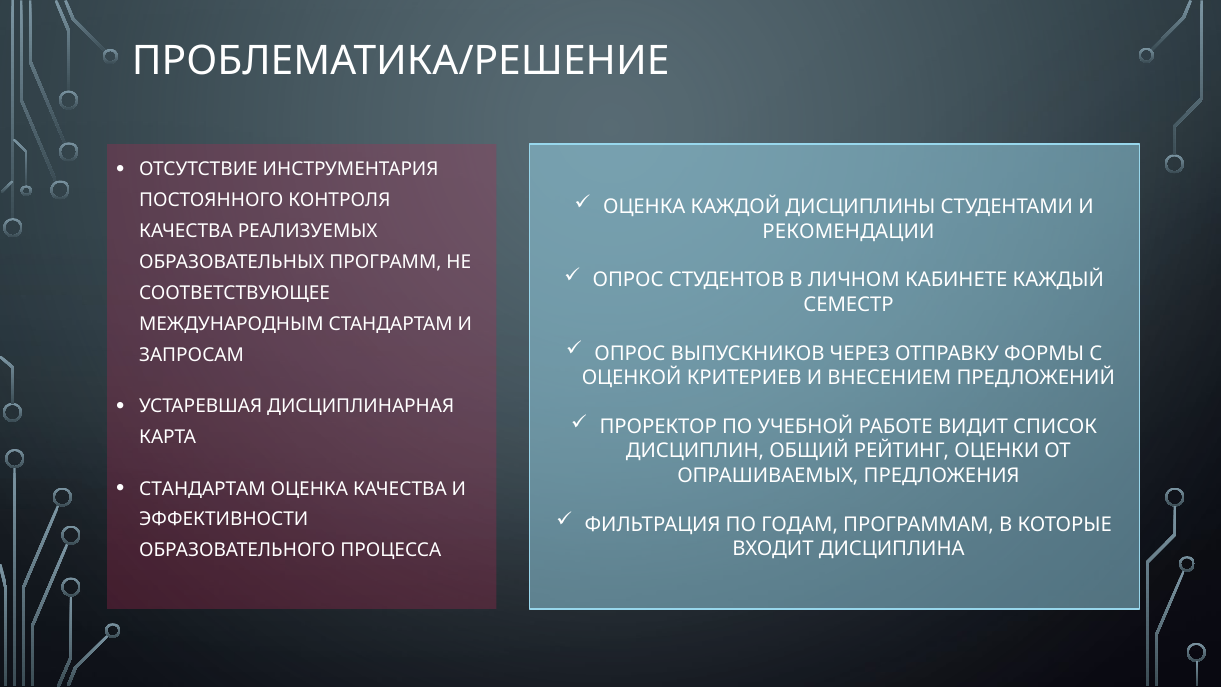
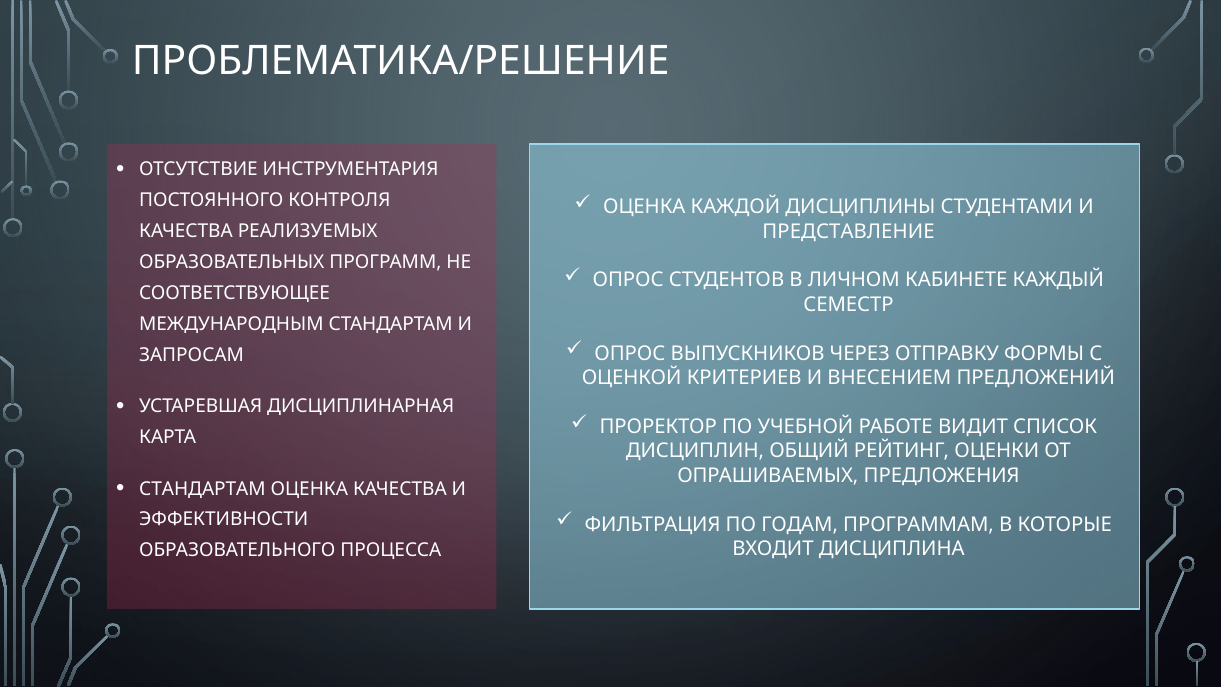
РЕКОМЕНДАЦИИ: РЕКОМЕНДАЦИИ -> ПРЕДСТАВЛЕНИЕ
